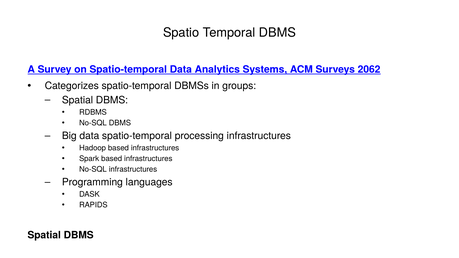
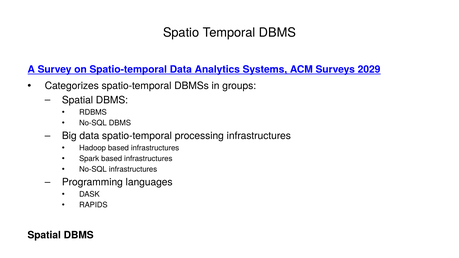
2062: 2062 -> 2029
